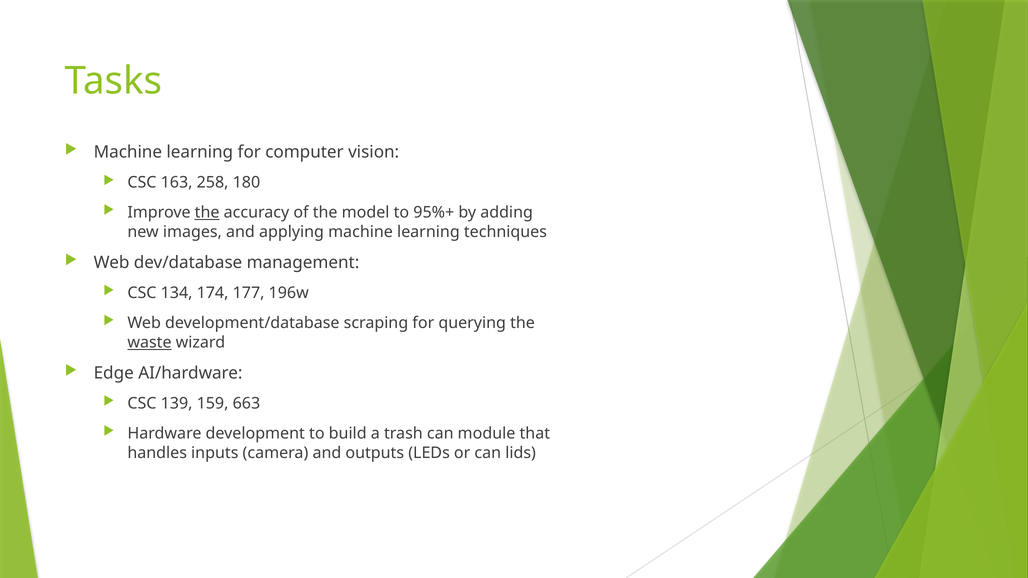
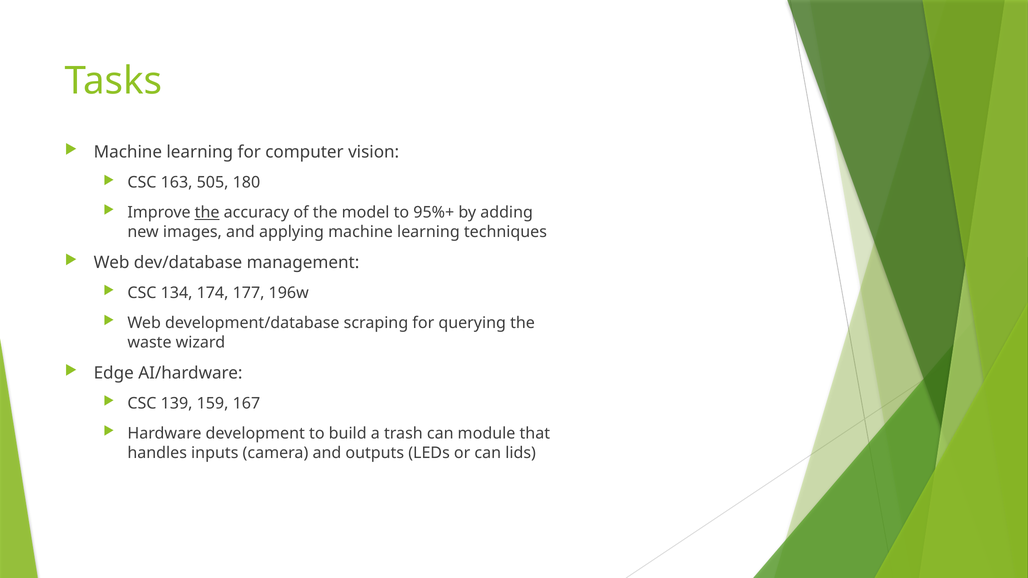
258: 258 -> 505
waste underline: present -> none
663: 663 -> 167
